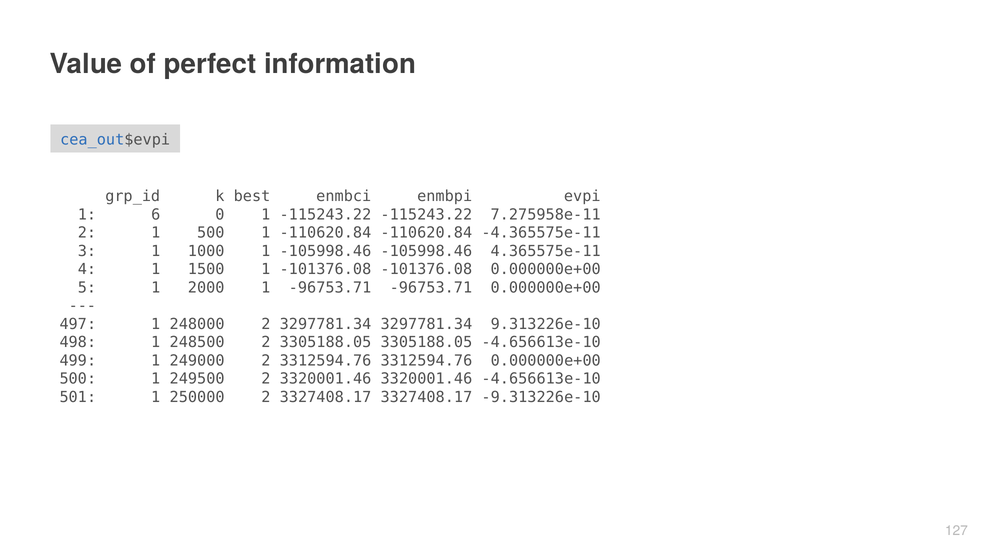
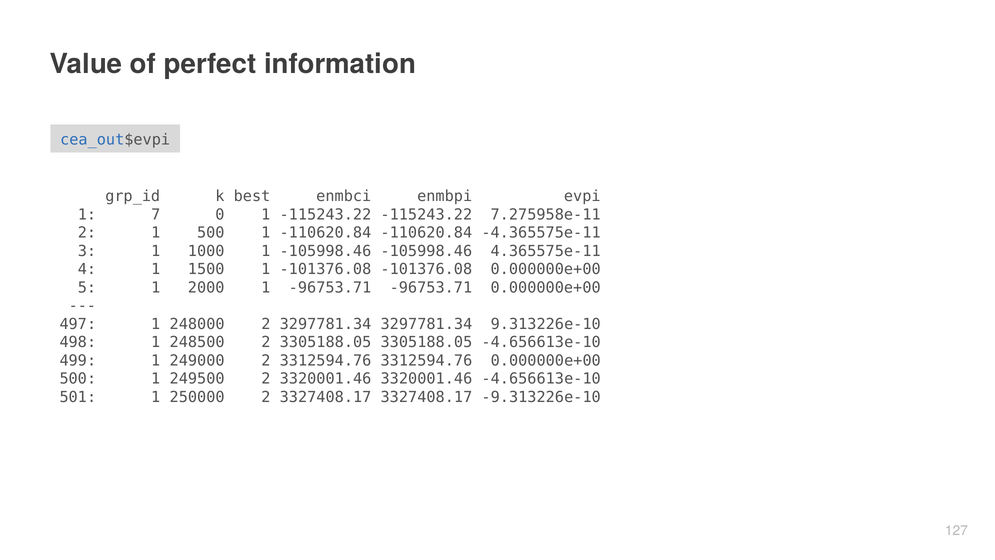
6: 6 -> 7
